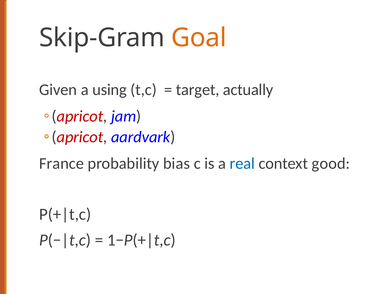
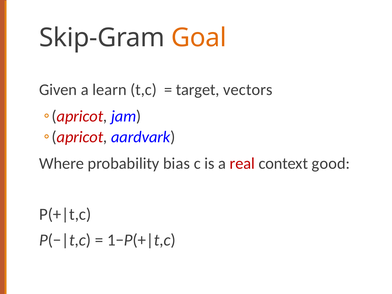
using: using -> learn
actually: actually -> vectors
France: France -> Where
real colour: blue -> red
